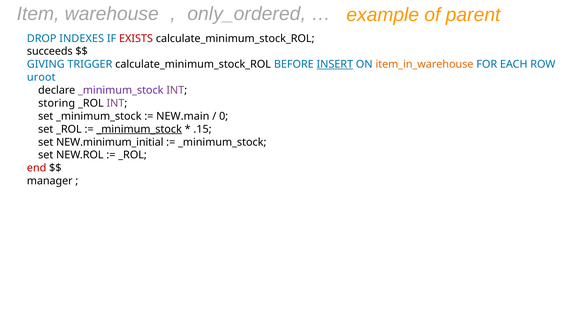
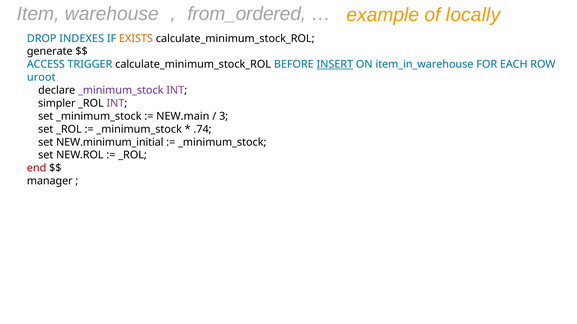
only_ordered: only_ordered -> from_ordered
parent: parent -> locally
EXISTS colour: red -> orange
succeeds: succeeds -> generate
GIVING: GIVING -> ACCESS
item_in_warehouse colour: orange -> blue
storing: storing -> simpler
0: 0 -> 3
_minimum_stock at (139, 129) underline: present -> none
.15: .15 -> .74
